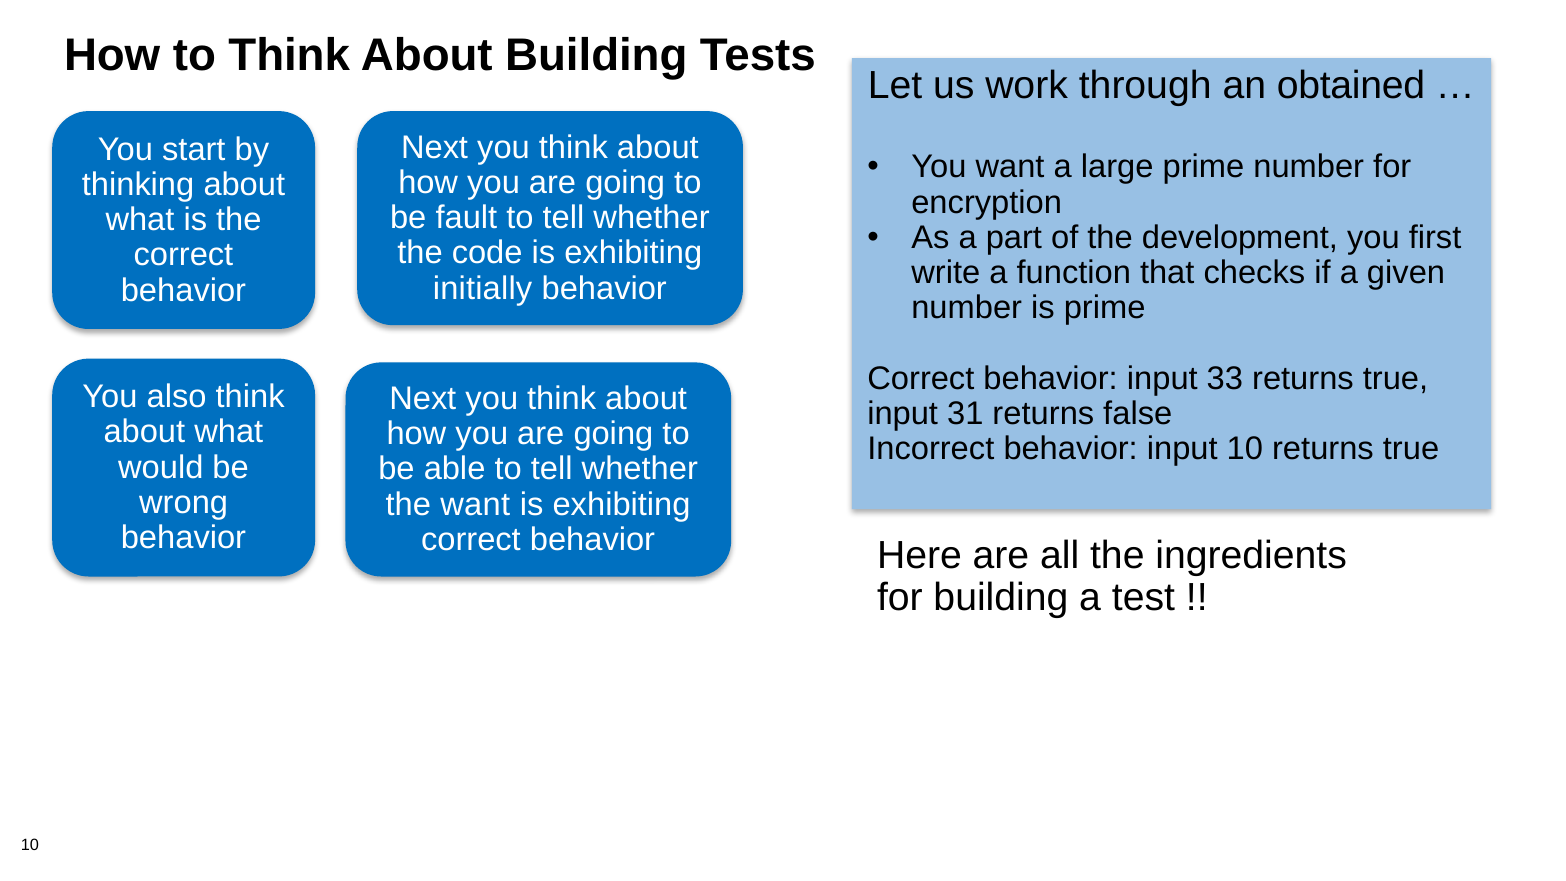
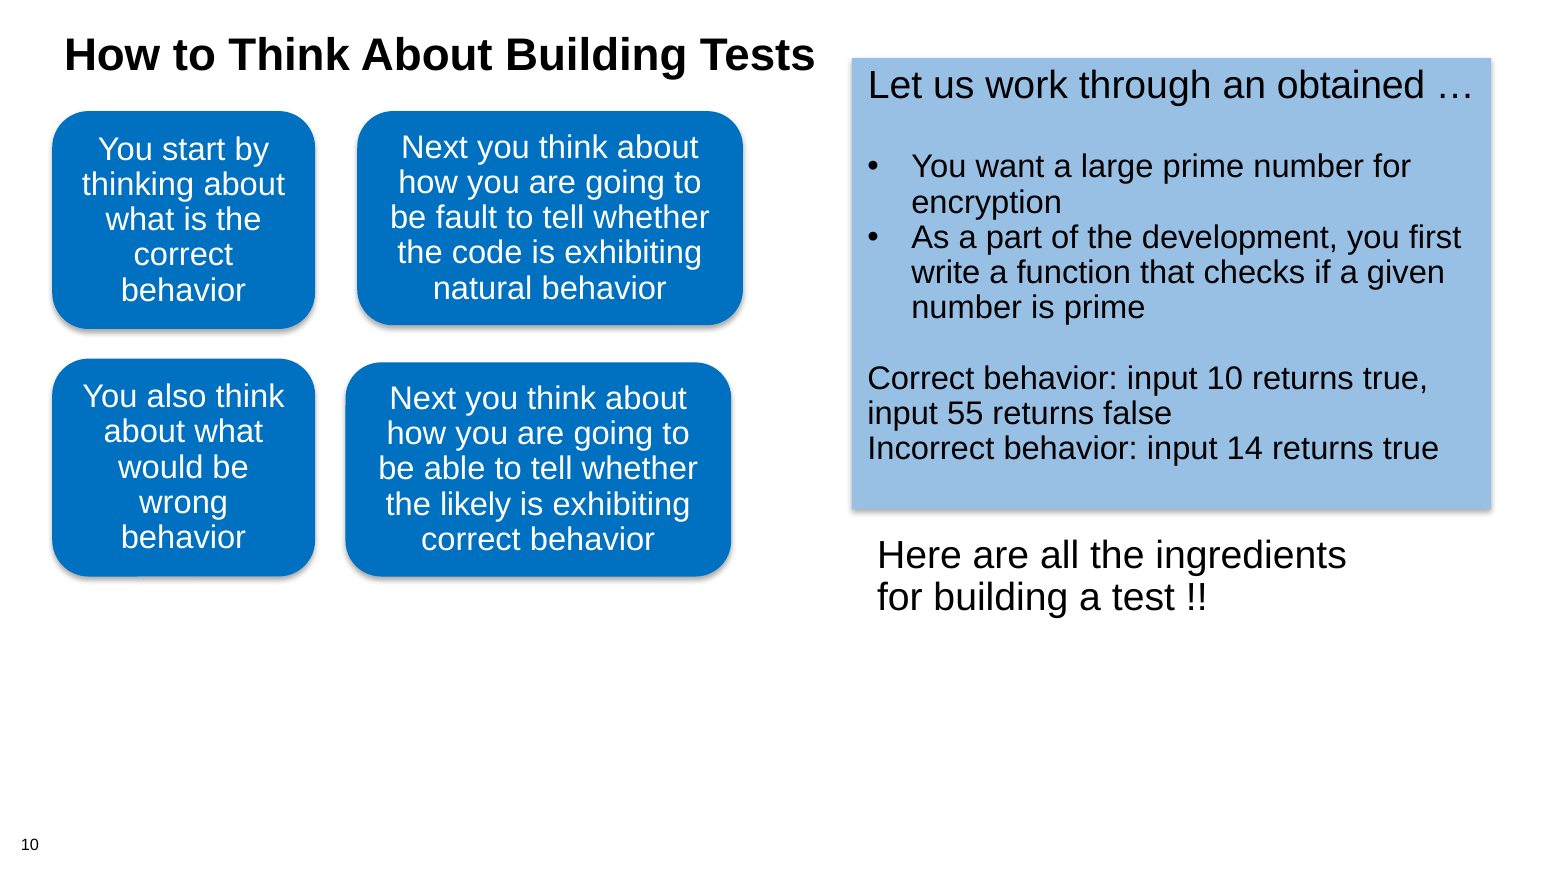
initially: initially -> natural
input 33: 33 -> 10
31: 31 -> 55
input 10: 10 -> 14
the want: want -> likely
